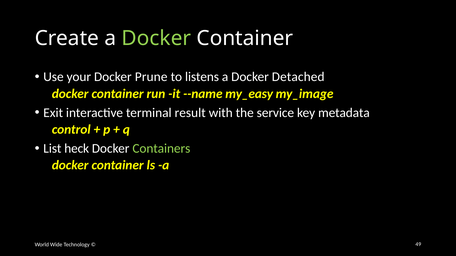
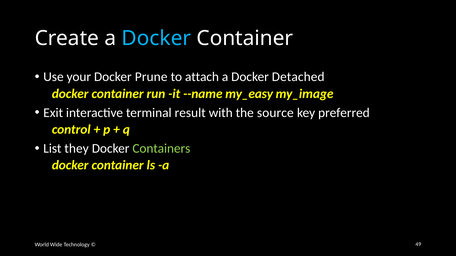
Docker at (156, 38) colour: light green -> light blue
listens: listens -> attach
service: service -> source
metadata: metadata -> preferred
heck: heck -> they
